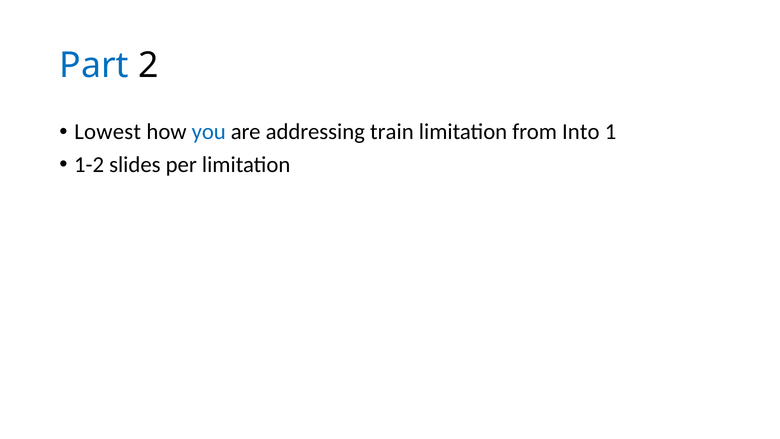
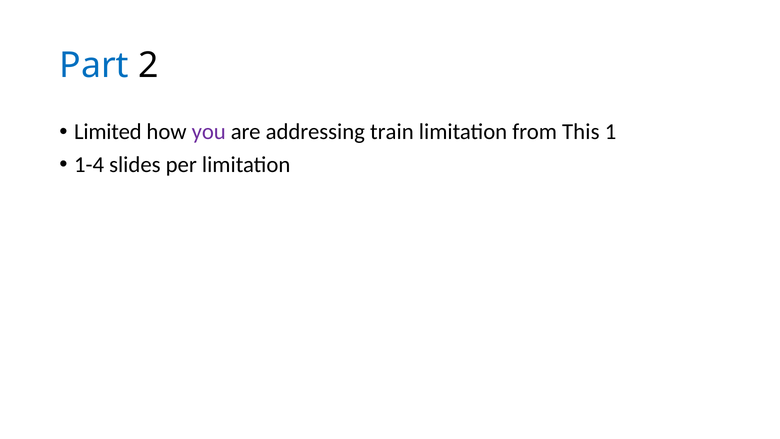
Lowest: Lowest -> Limited
you colour: blue -> purple
Into: Into -> This
1-2: 1-2 -> 1-4
